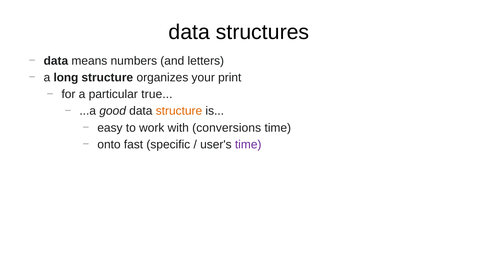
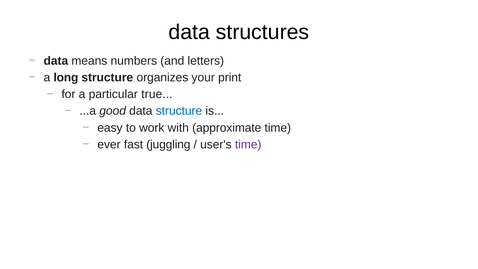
structure at (179, 111) colour: orange -> blue
conversions: conversions -> approximate
onto: onto -> ever
specific: specific -> juggling
